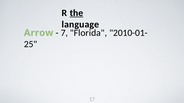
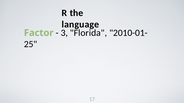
the underline: present -> none
Arrow: Arrow -> Factor
7: 7 -> 3
